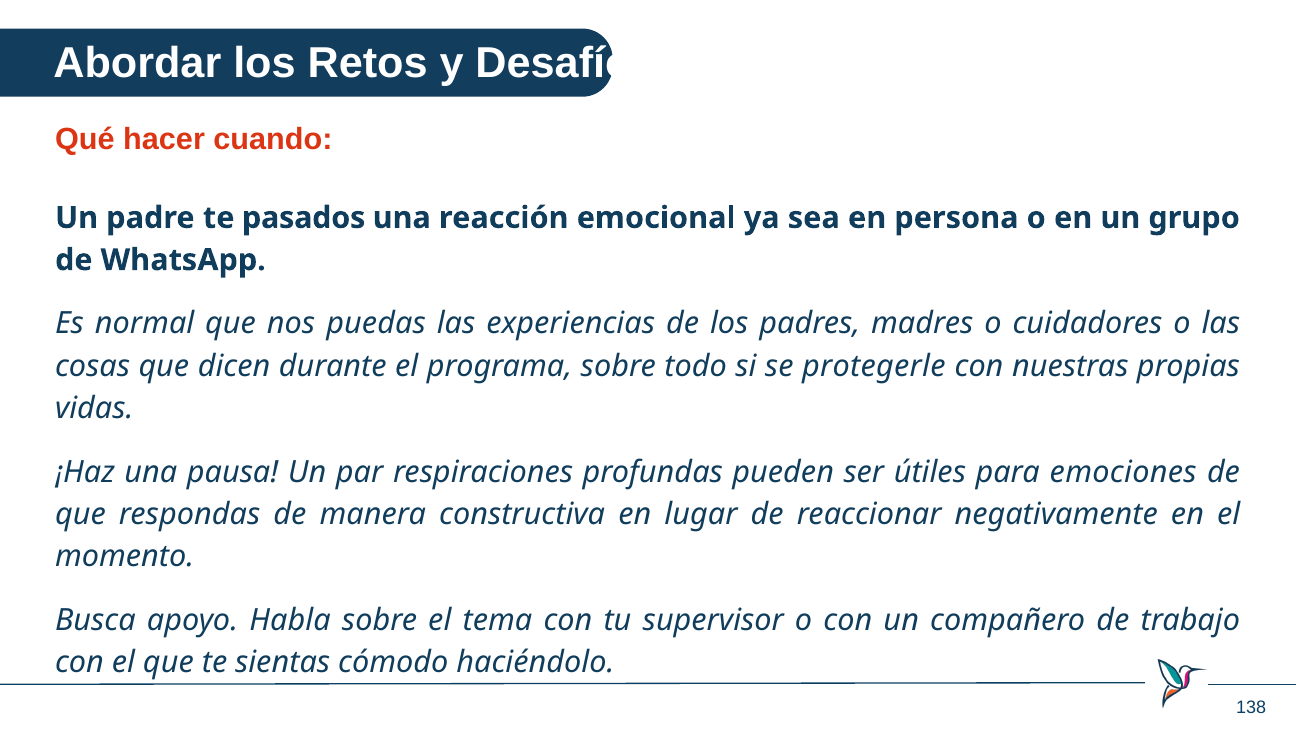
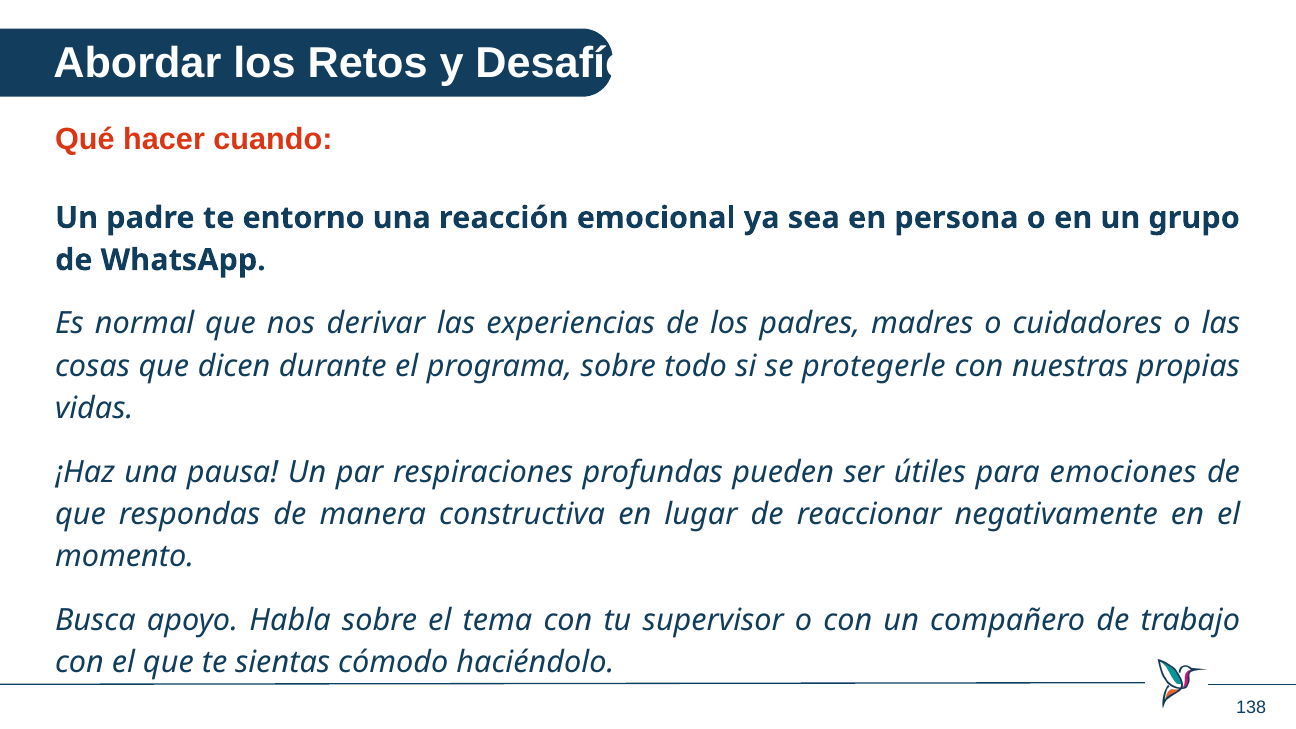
pasados: pasados -> entorno
puedas: puedas -> derivar
